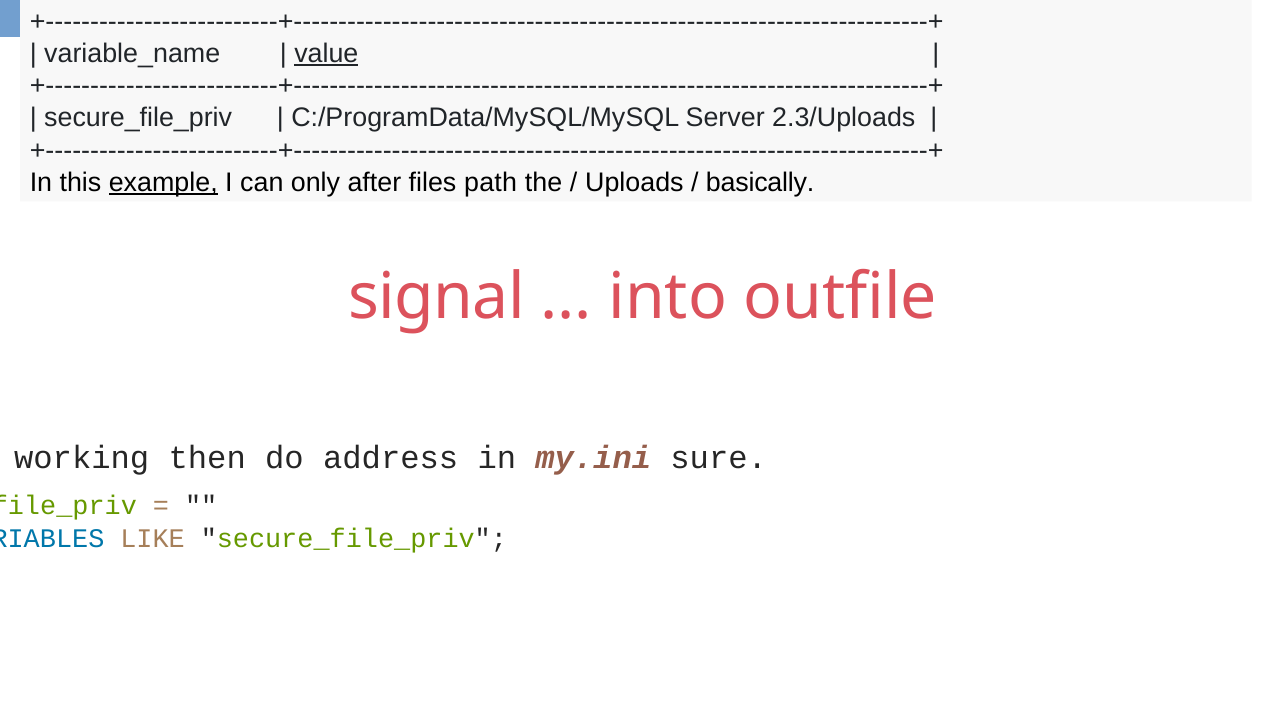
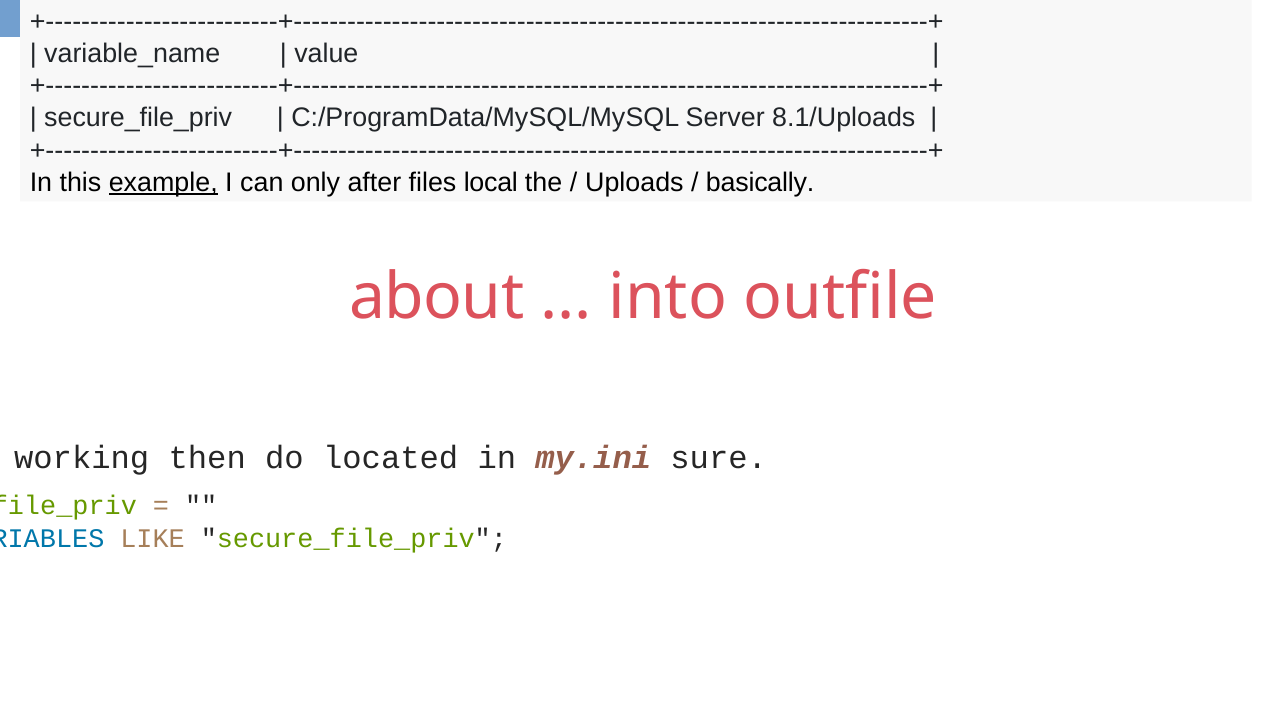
value underline: present -> none
2.3/Uploads: 2.3/Uploads -> 8.1/Uploads
path: path -> local
signal: signal -> about
address: address -> located
